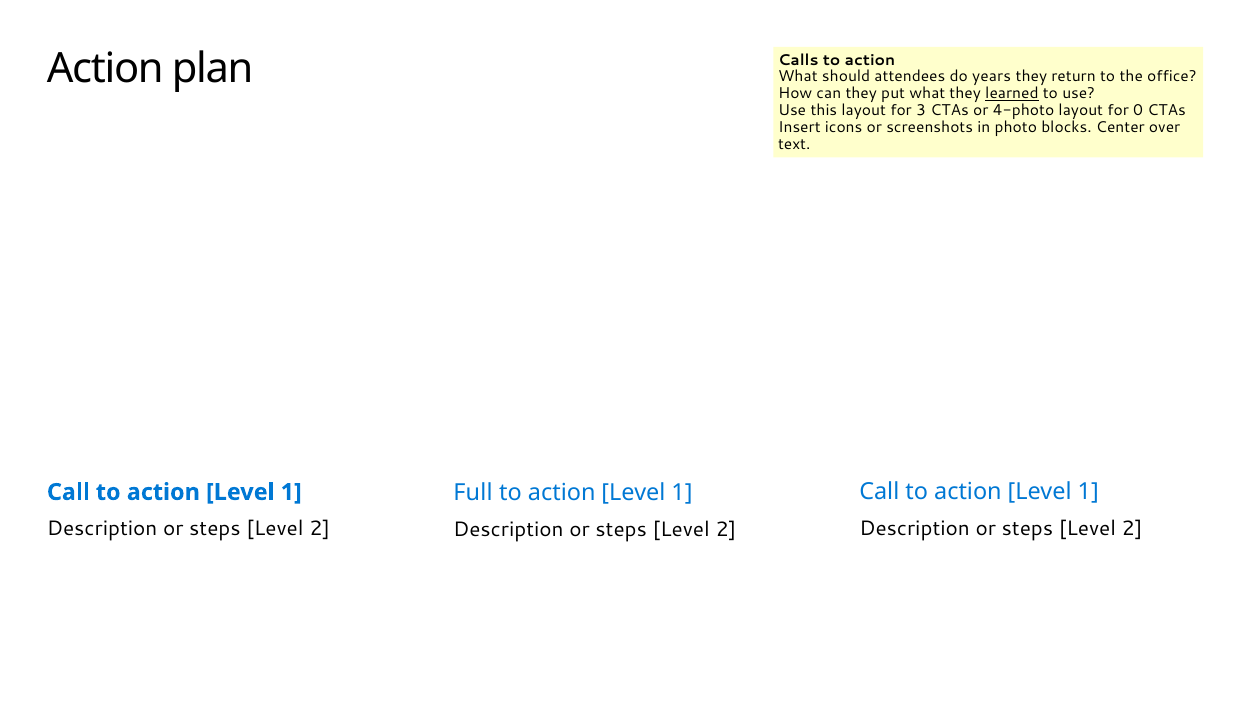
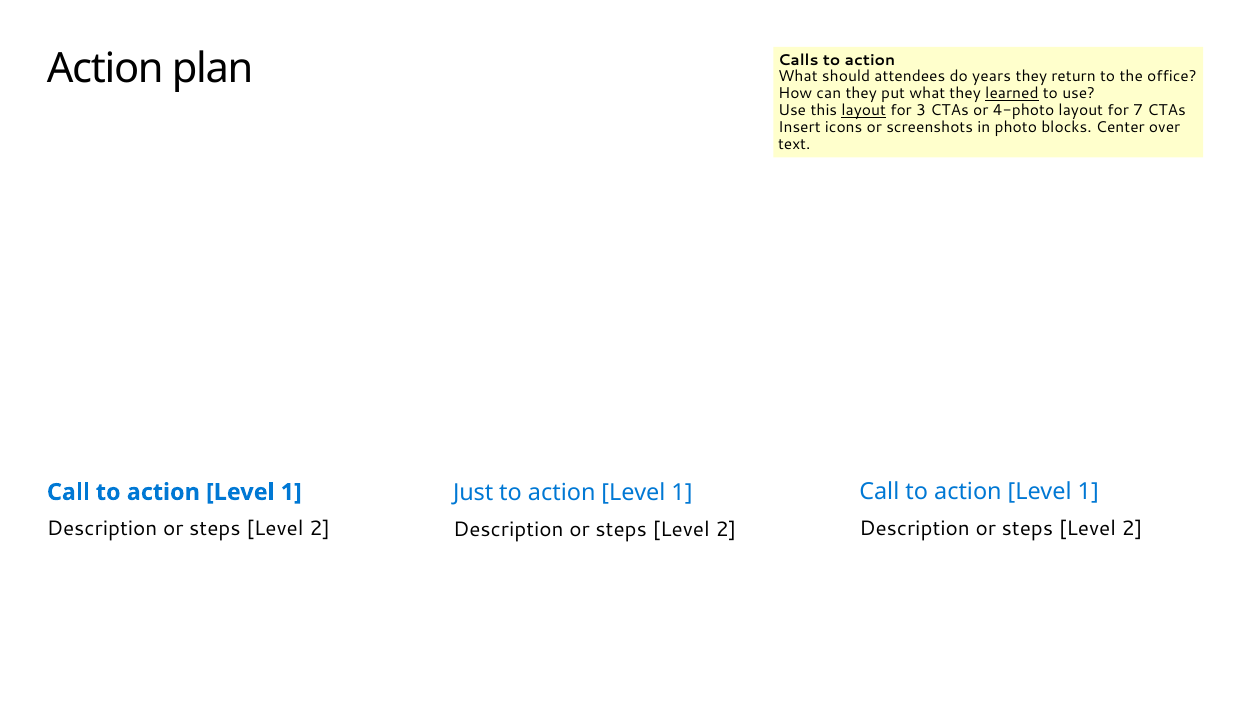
layout at (864, 110) underline: none -> present
0: 0 -> 7
Full: Full -> Just
